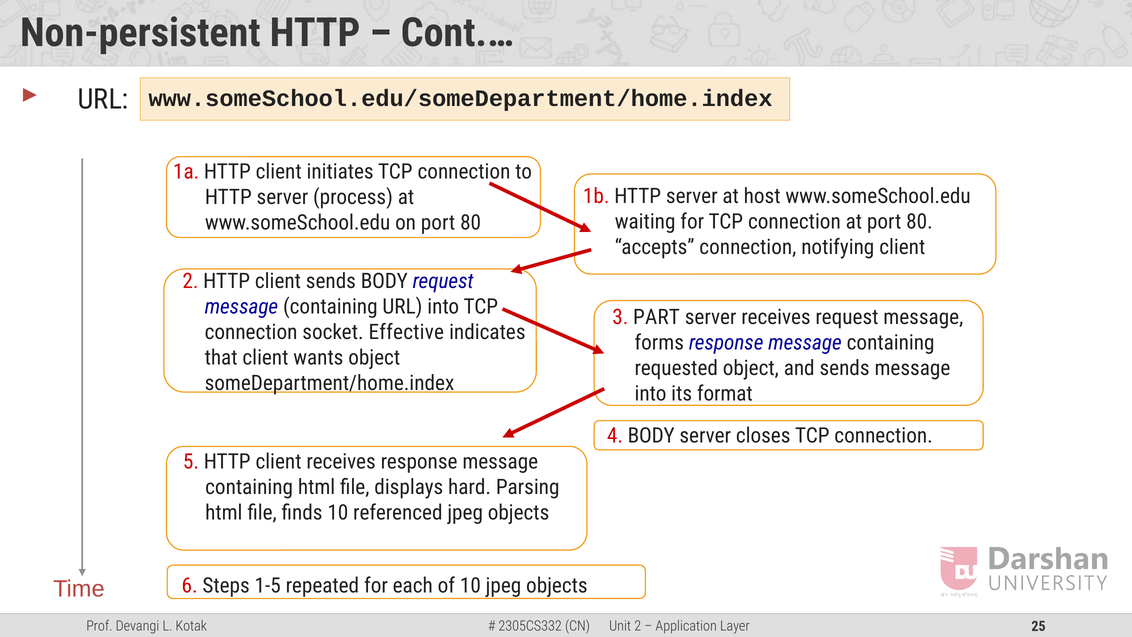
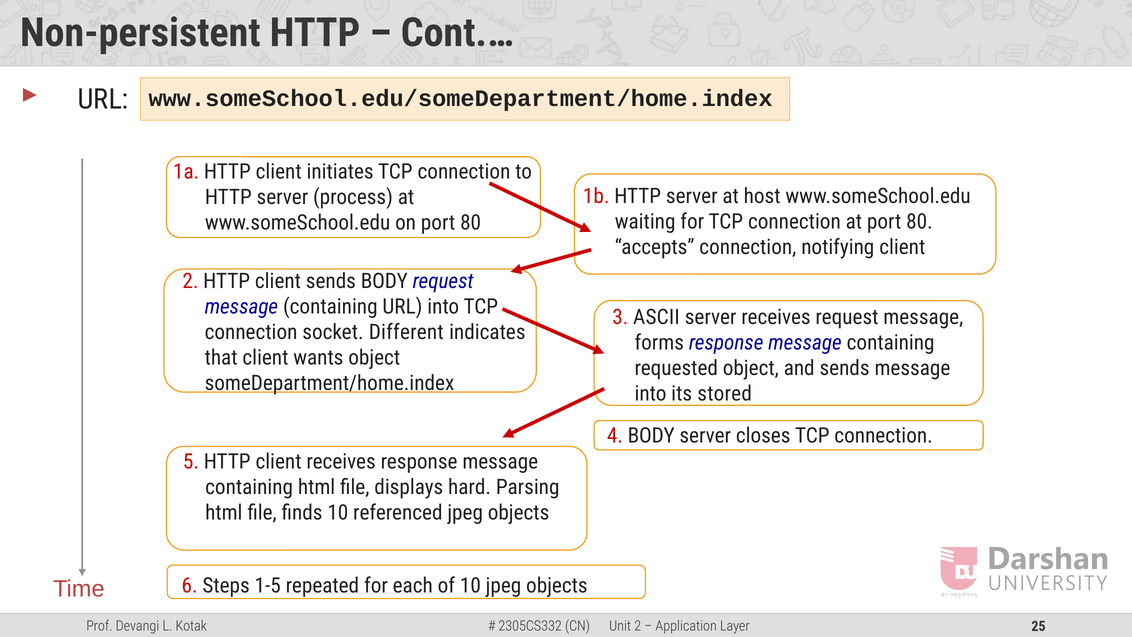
PART: PART -> ASCII
Effective: Effective -> Different
format: format -> stored
